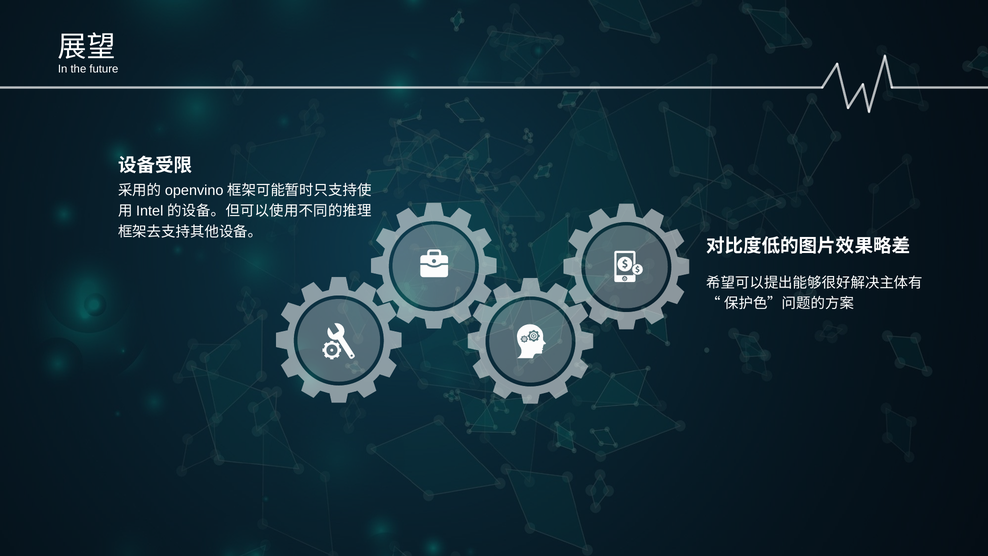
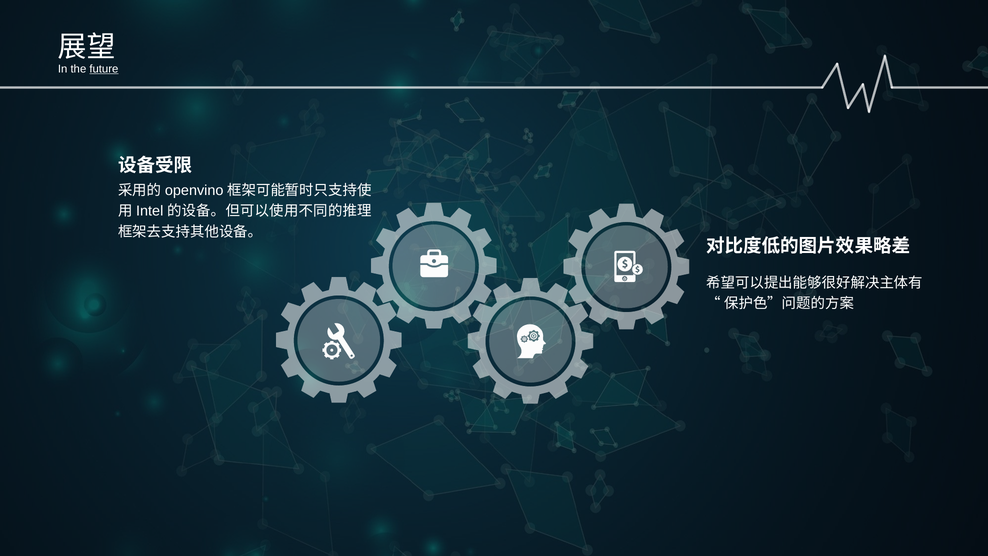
future underline: none -> present
